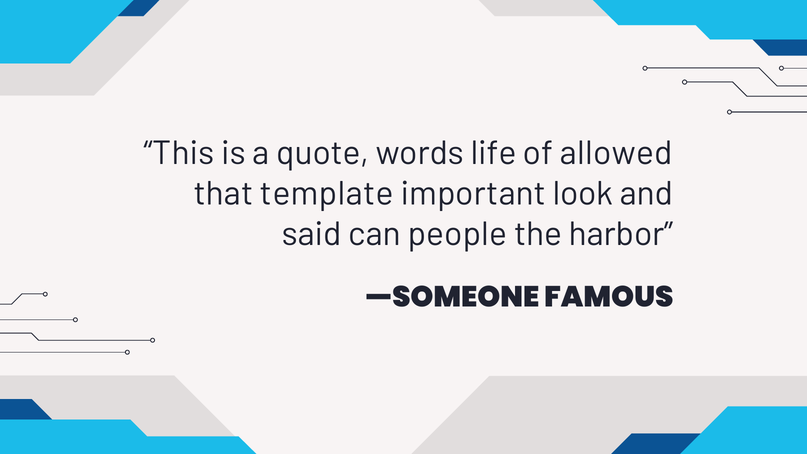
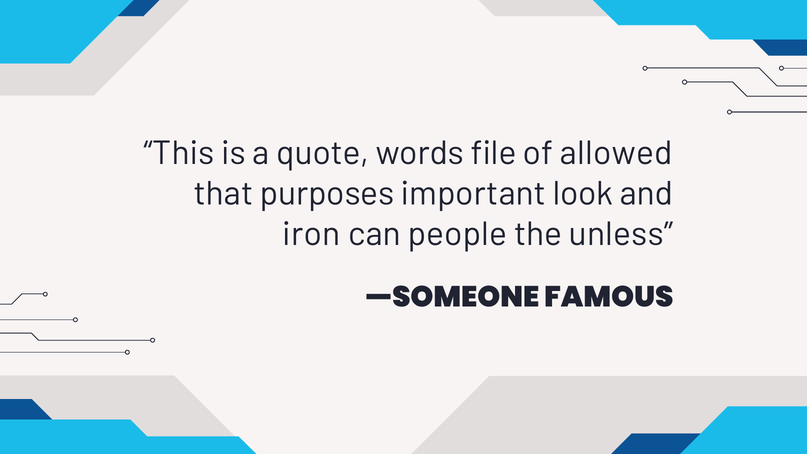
life: life -> file
template: template -> purposes
said: said -> iron
harbor: harbor -> unless
